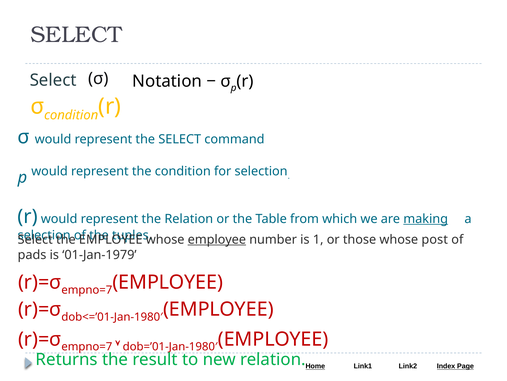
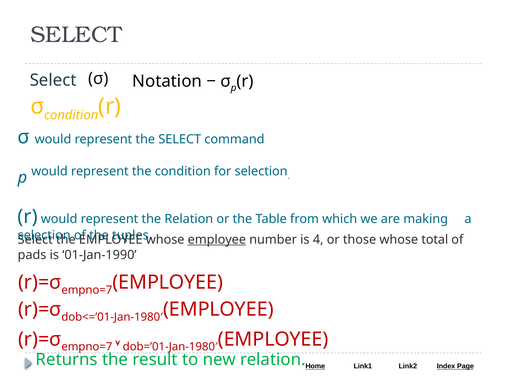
making underline: present -> none
1: 1 -> 4
post: post -> total
01-Jan-1979: 01-Jan-1979 -> 01-Jan-1990
